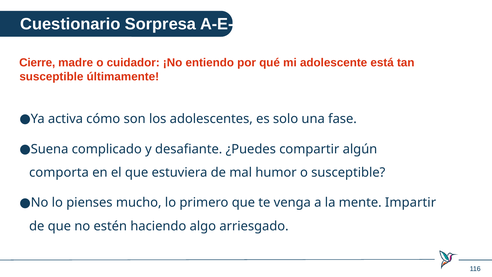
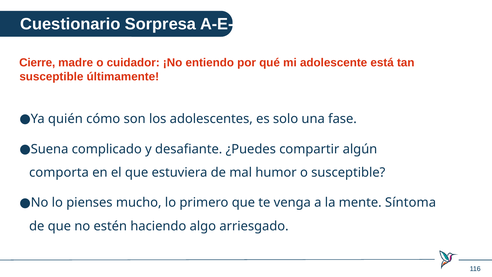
activa: activa -> quién
Impartir: Impartir -> Síntoma
